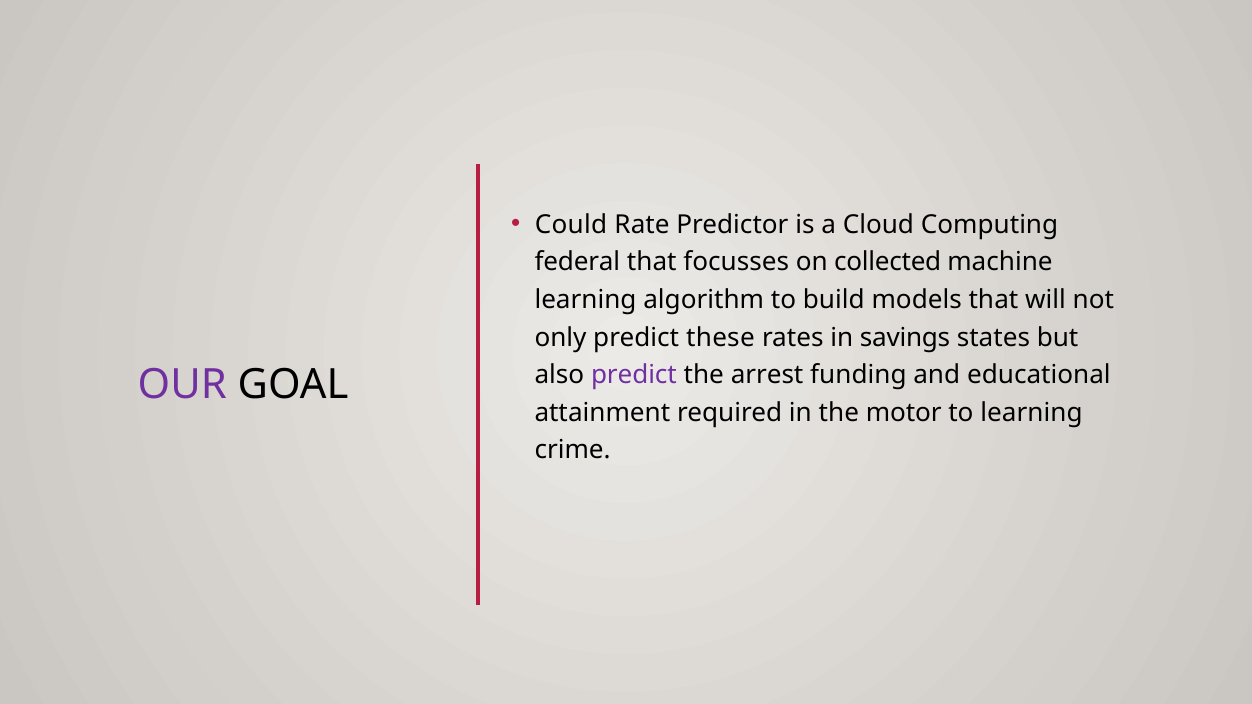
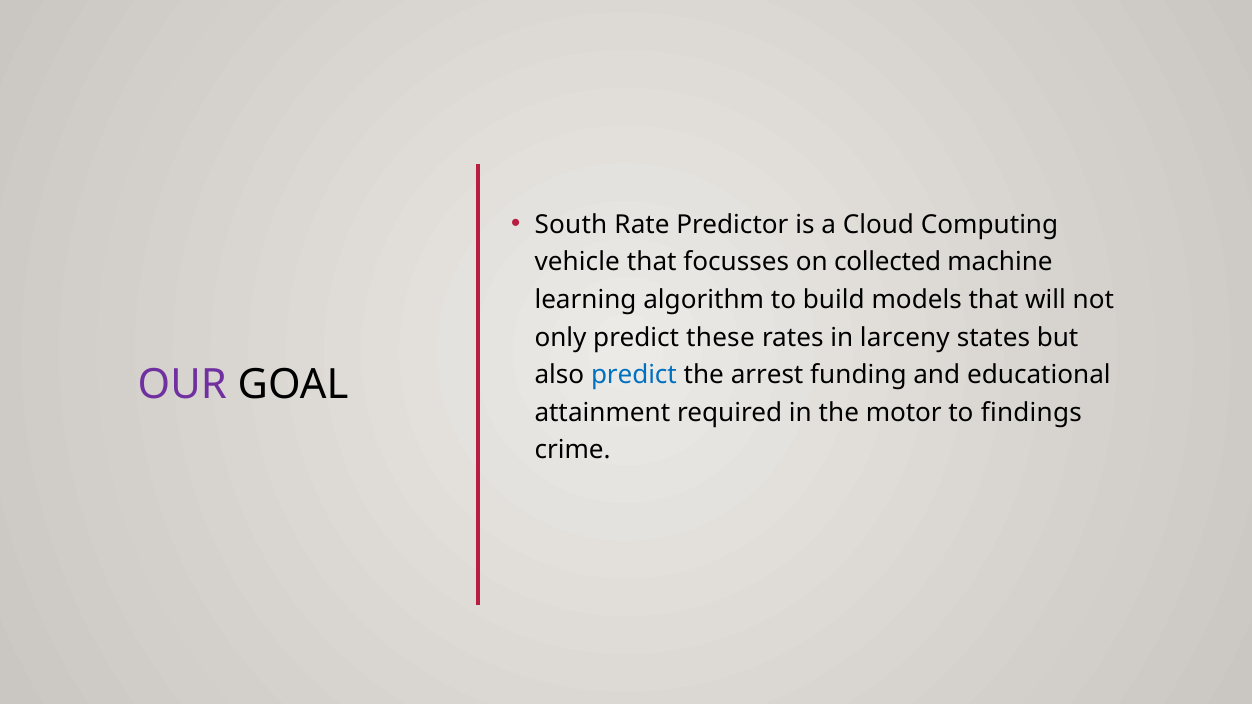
Could: Could -> South
federal: federal -> vehicle
savings: savings -> larceny
predict at (634, 375) colour: purple -> blue
to learning: learning -> findings
